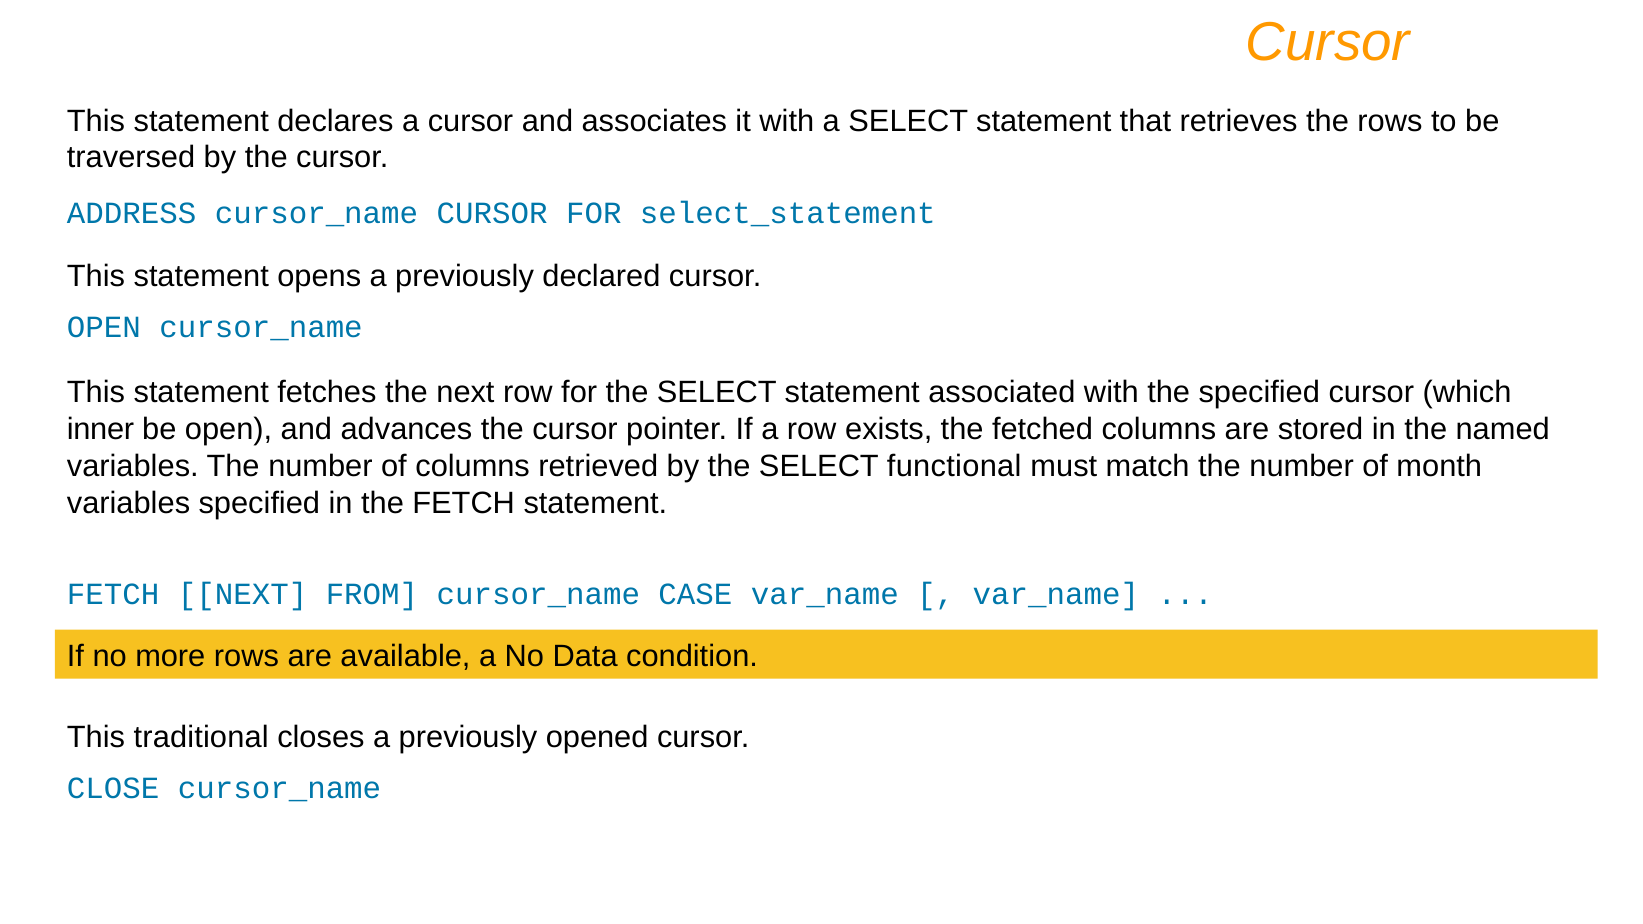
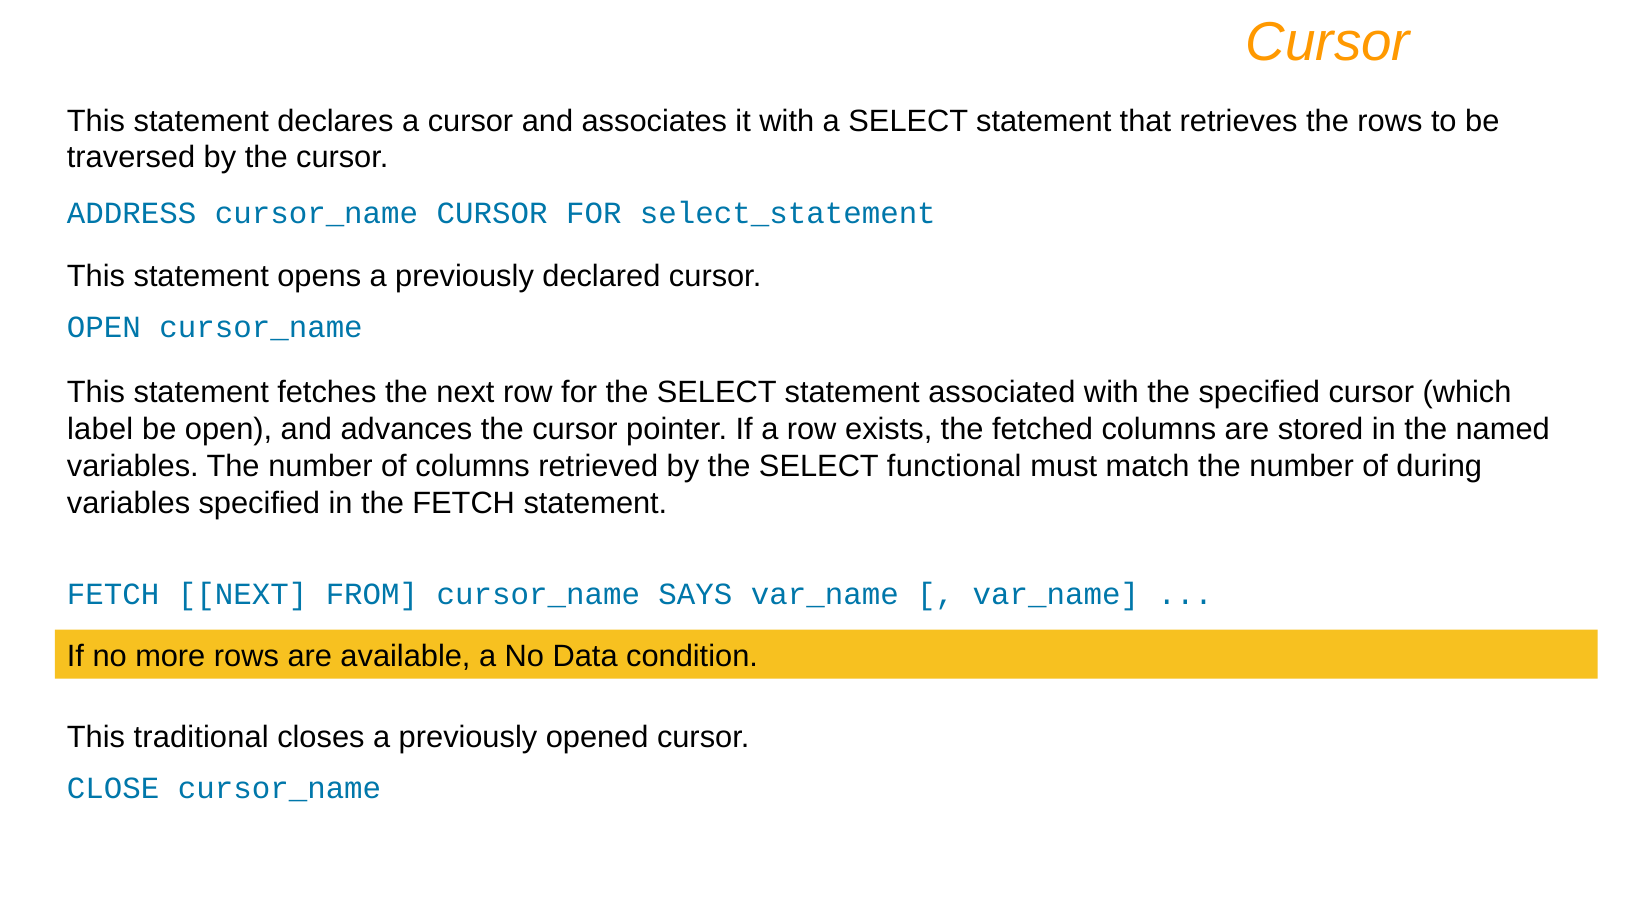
inner: inner -> label
month: month -> during
CASE: CASE -> SAYS
